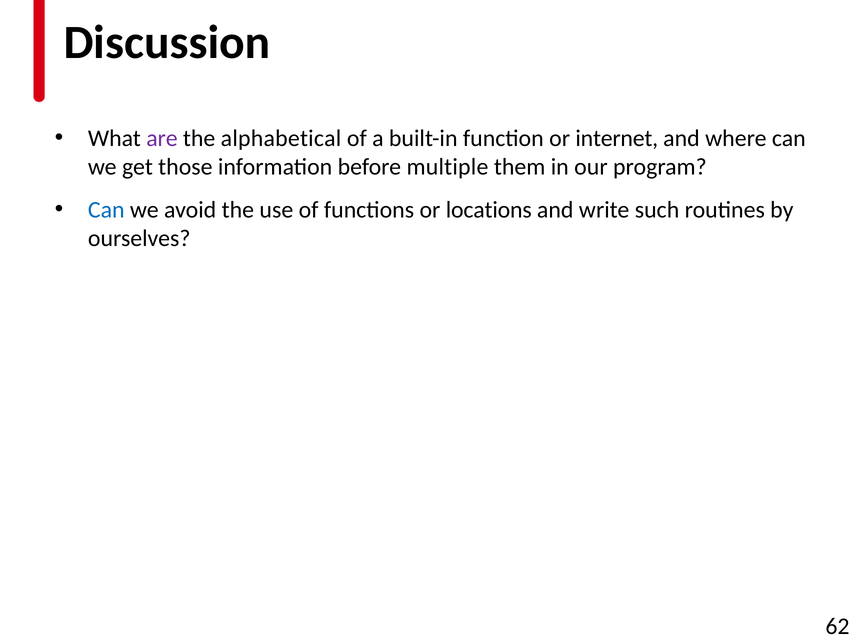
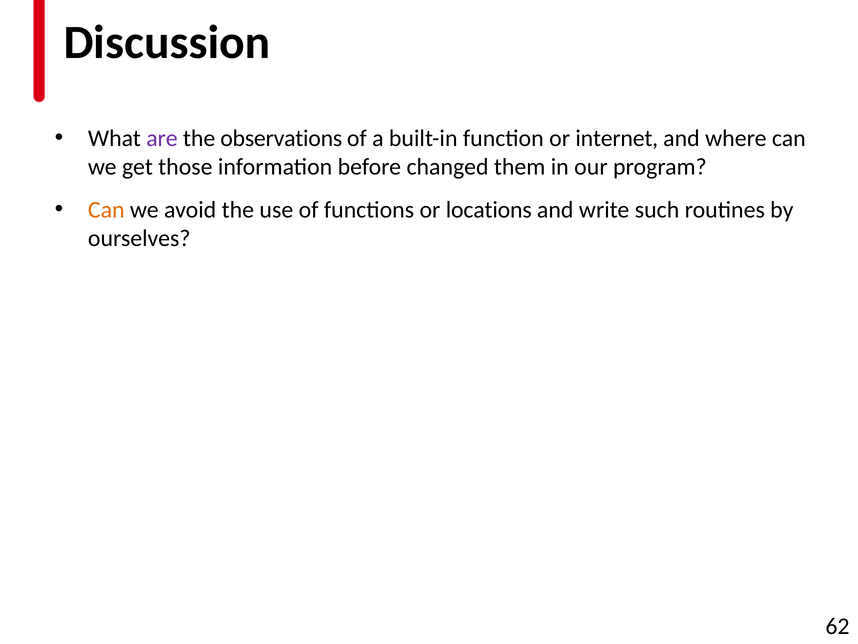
alphabetical: alphabetical -> observations
multiple: multiple -> changed
Can at (106, 210) colour: blue -> orange
